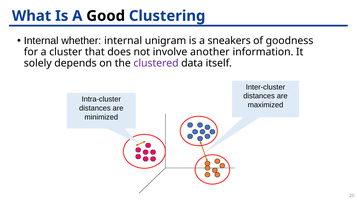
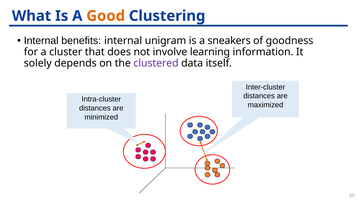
Good colour: black -> orange
whether: whether -> benefits
another: another -> learning
